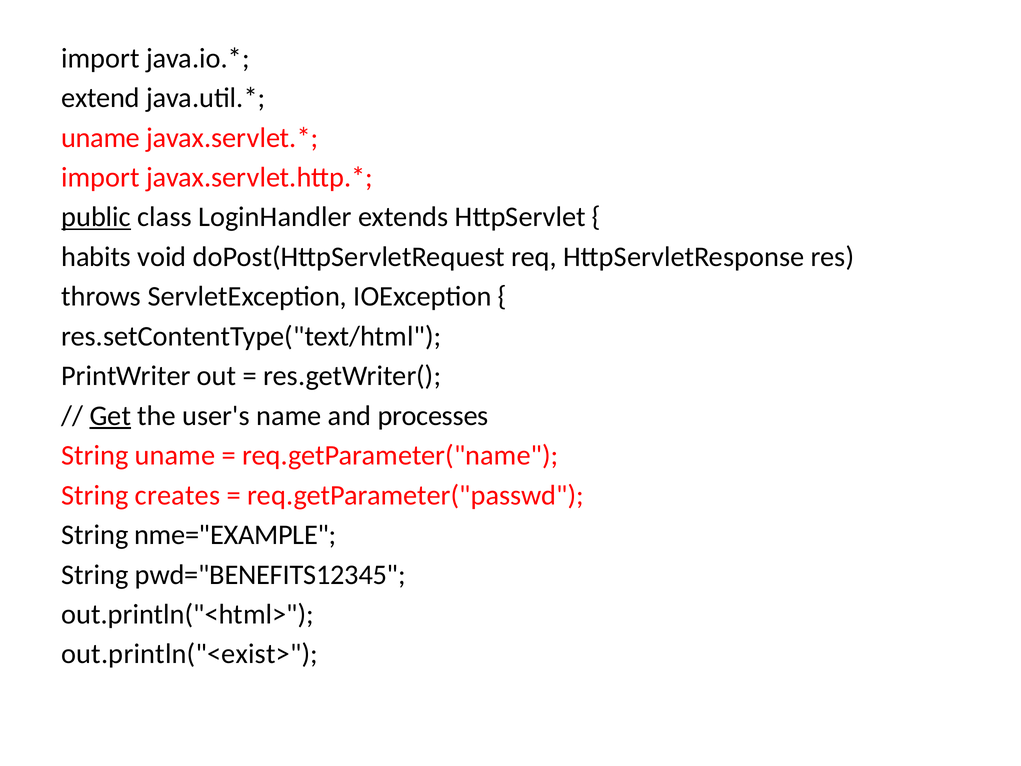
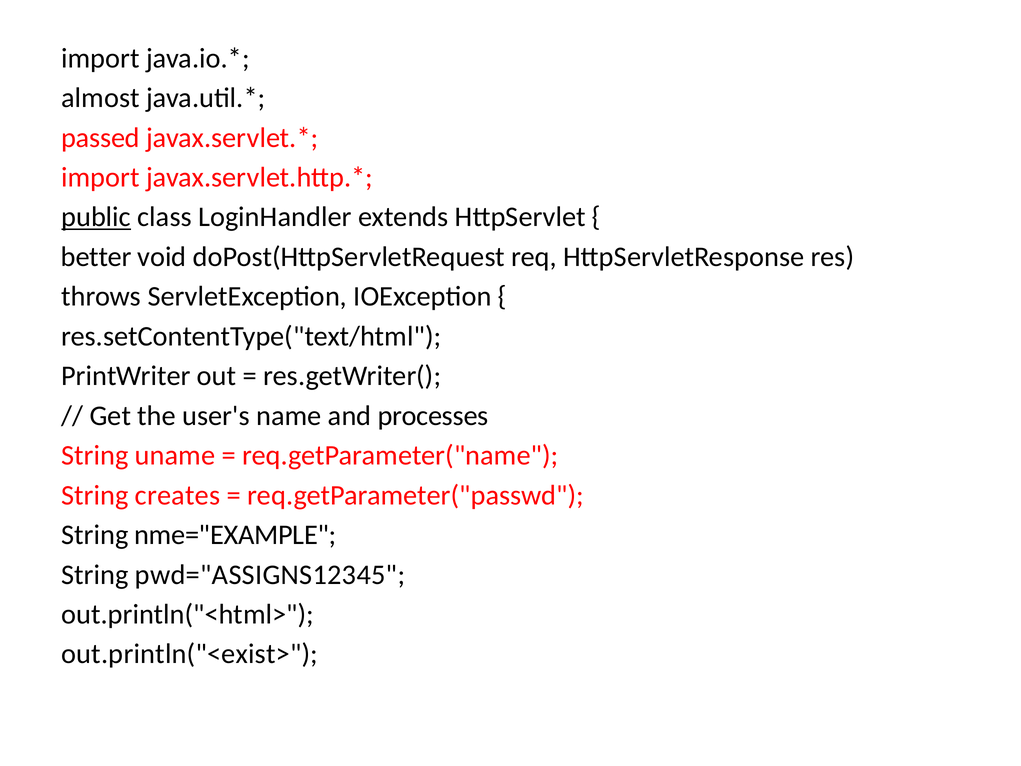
extend: extend -> almost
uname at (101, 138): uname -> passed
habits: habits -> better
Get underline: present -> none
pwd="BENEFITS12345: pwd="BENEFITS12345 -> pwd="ASSIGNS12345
